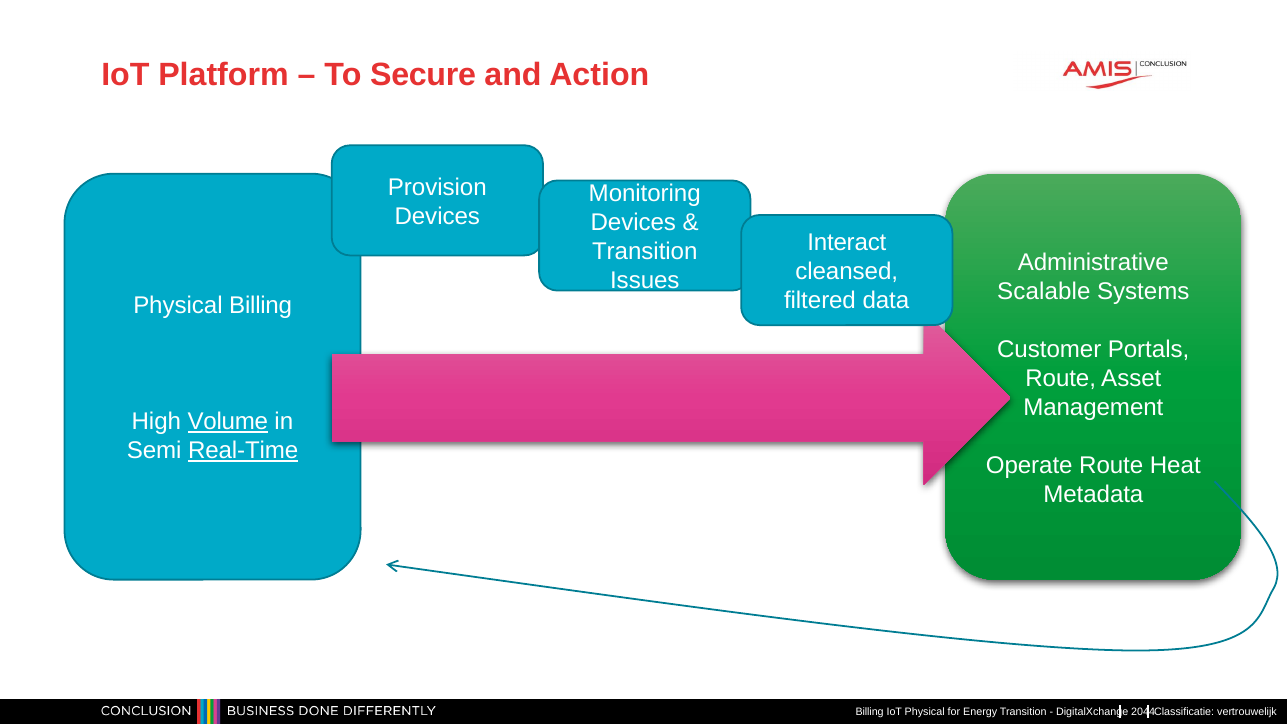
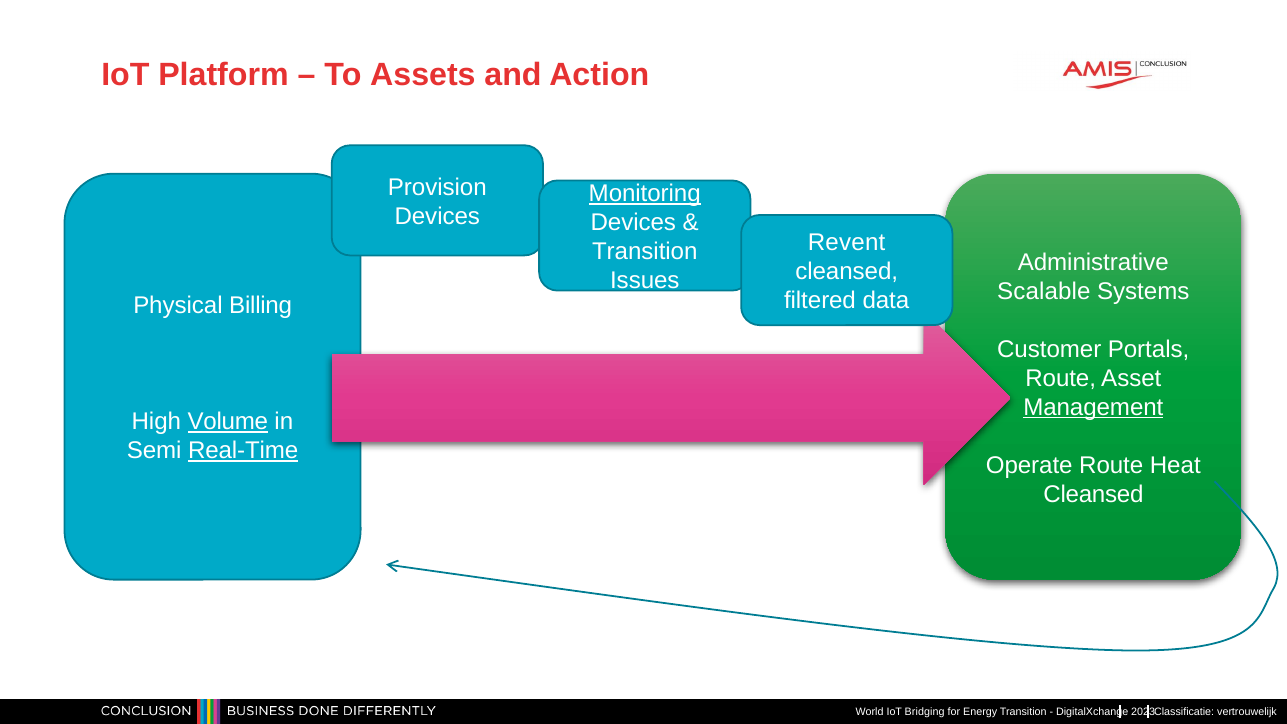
Secure: Secure -> Assets
Monitoring underline: none -> present
Interact: Interact -> Revent
Management underline: none -> present
Metadata at (1093, 494): Metadata -> Cleansed
Billing at (870, 712): Billing -> World
IoT Physical: Physical -> Bridging
2044: 2044 -> 2023
